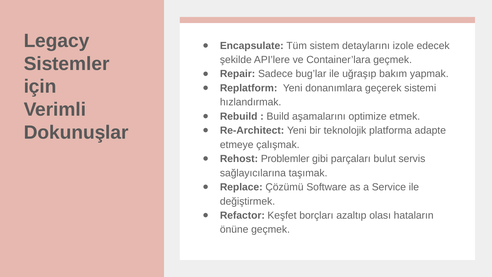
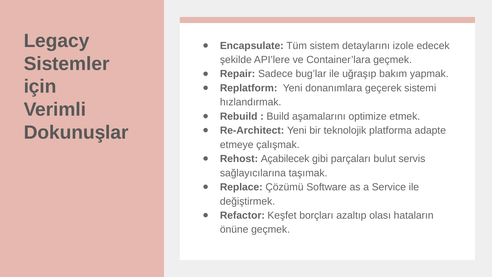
Problemler: Problemler -> Açabilecek
